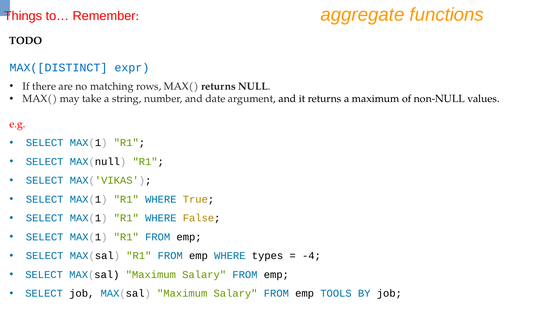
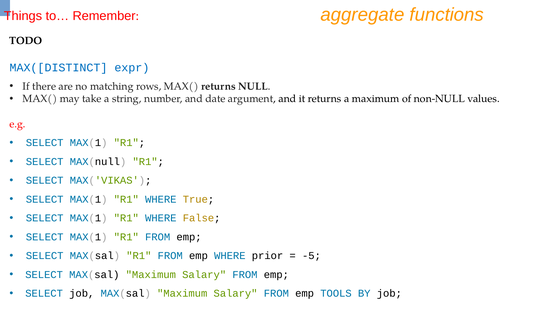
types: types -> prior
-4: -4 -> -5
